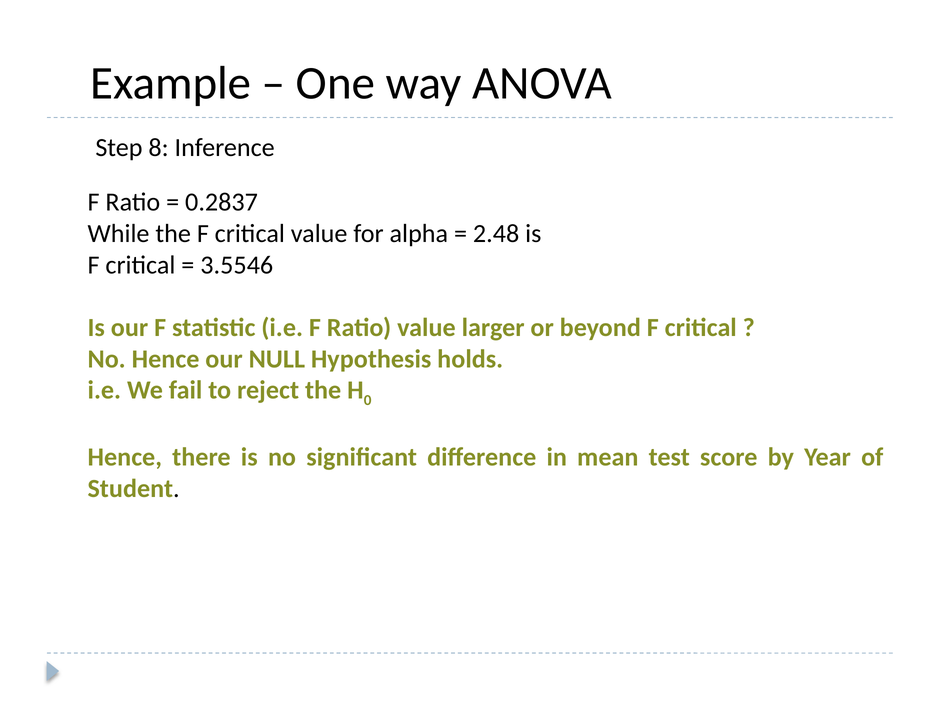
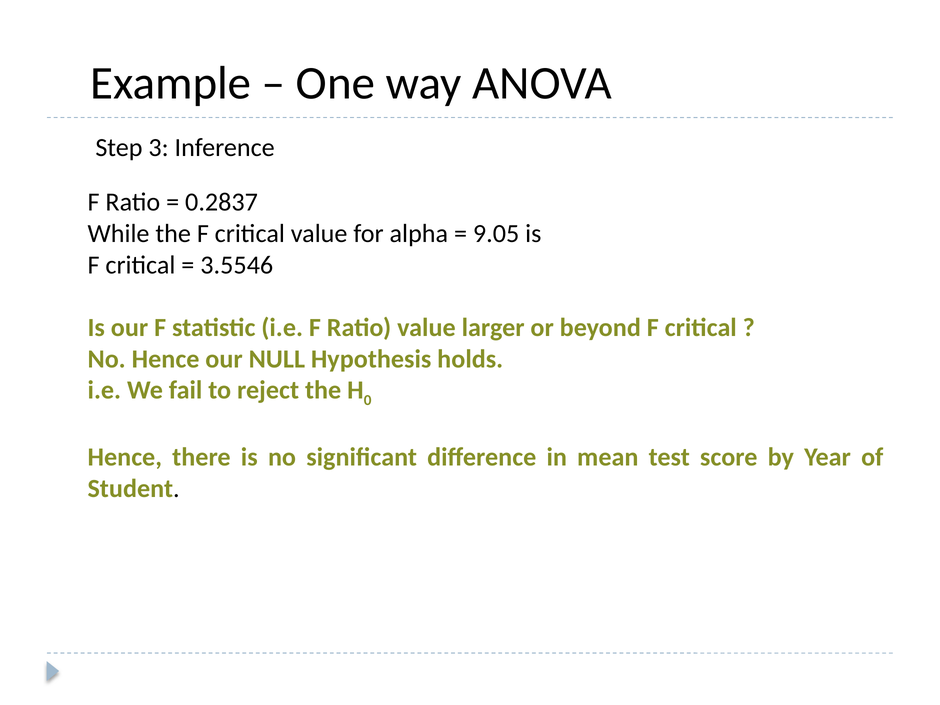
8: 8 -> 3
2.48: 2.48 -> 9.05
